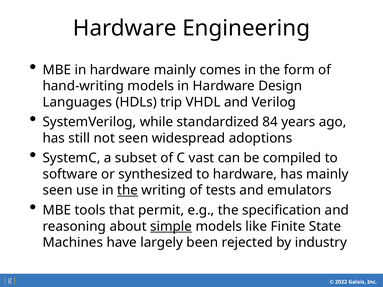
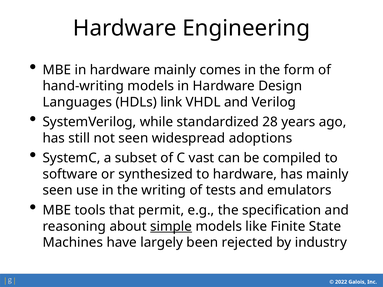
trip: trip -> link
84: 84 -> 28
the at (128, 190) underline: present -> none
